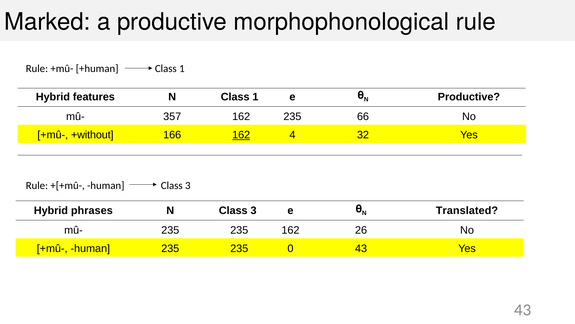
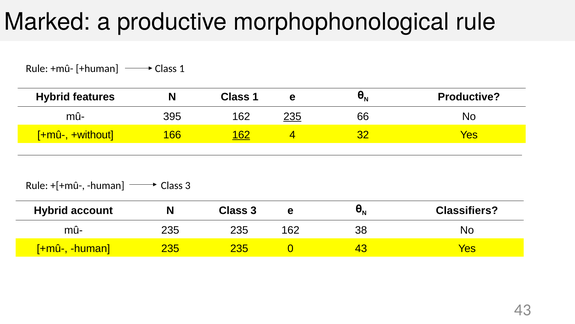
357: 357 -> 395
235 at (292, 117) underline: none -> present
phrases: phrases -> account
Translated: Translated -> Classifiers
26: 26 -> 38
